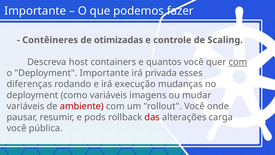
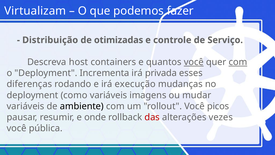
Importante at (35, 11): Importante -> Virtualizam
Contêineres: Contêineres -> Distribuição
Scaling: Scaling -> Serviço
você at (194, 62) underline: none -> present
Deployment Importante: Importante -> Incrementa
ambiente colour: red -> black
onde: onde -> picos
pods: pods -> onde
carga: carga -> vezes
